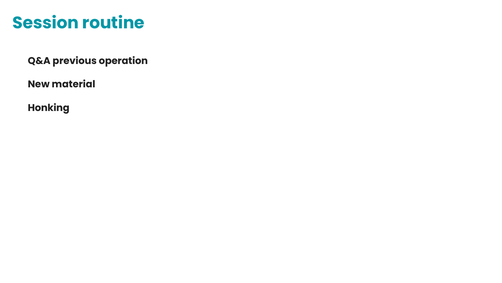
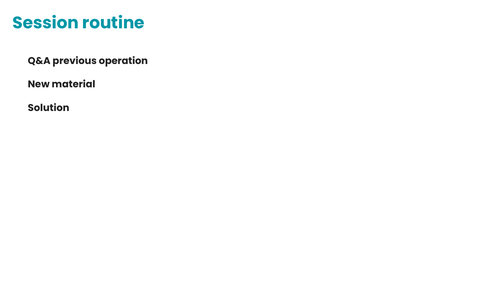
Honking: Honking -> Solution
